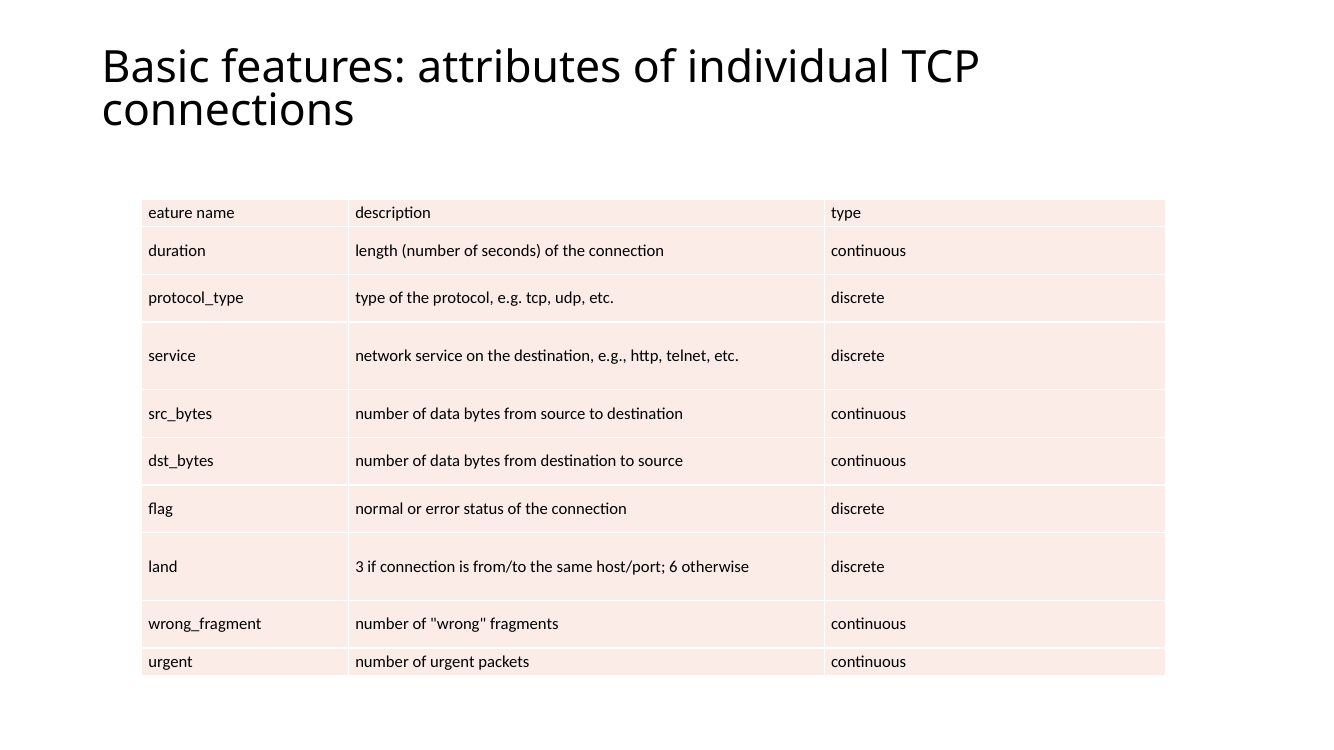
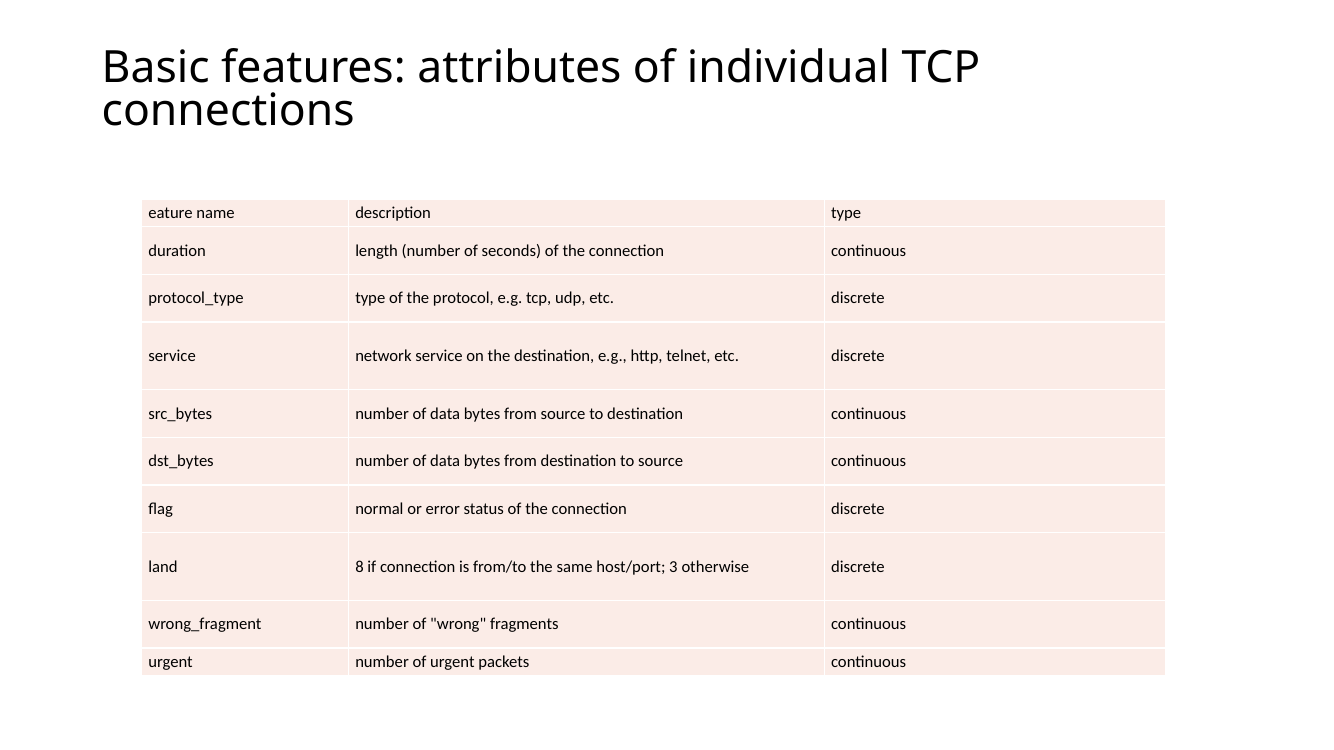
3: 3 -> 8
6: 6 -> 3
